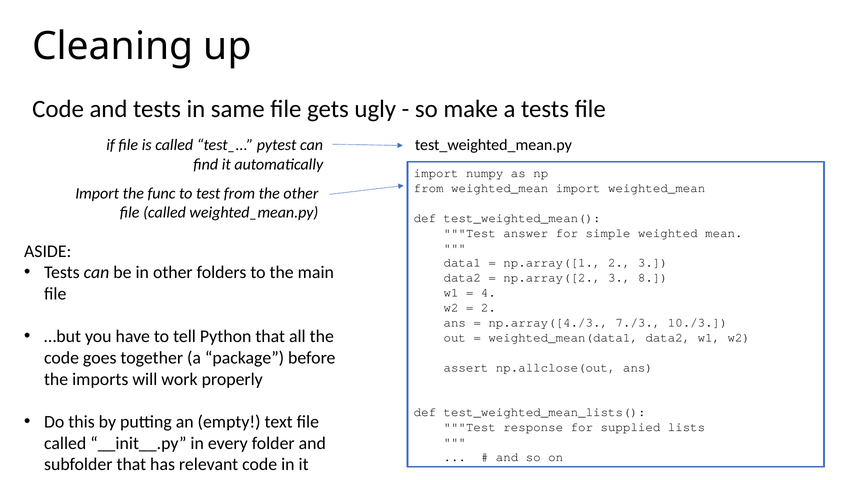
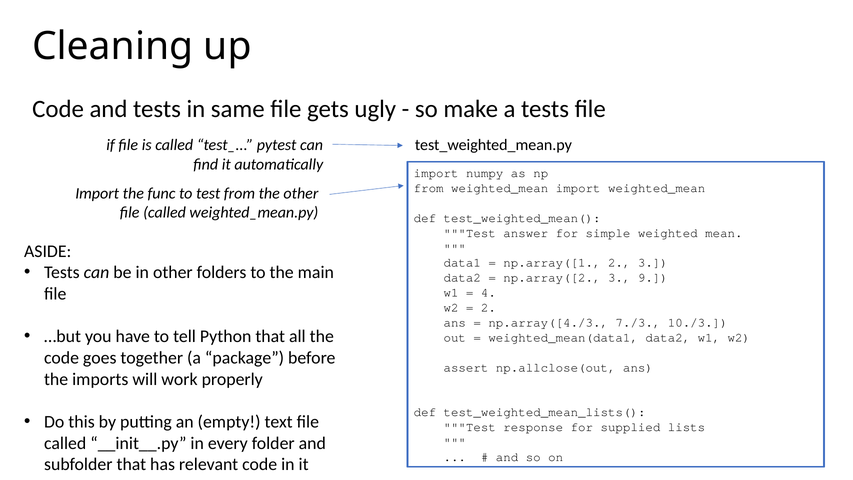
8: 8 -> 9
